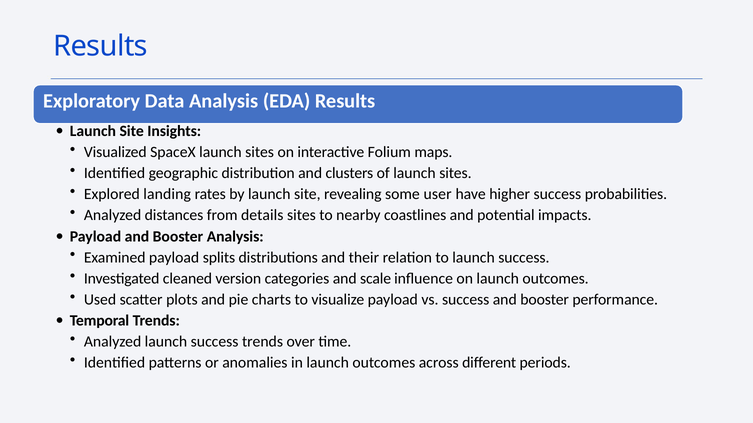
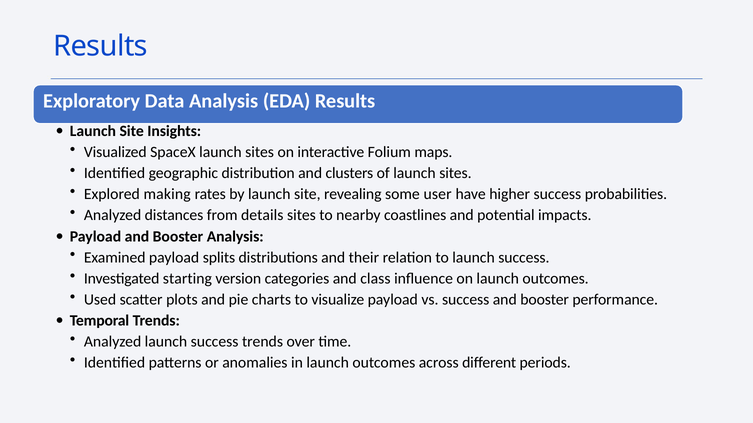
landing: landing -> making
cleaned: cleaned -> starting
scale: scale -> class
